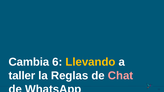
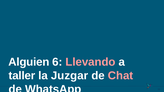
Cambia: Cambia -> Alguien
Llevando colour: yellow -> pink
Reglas: Reglas -> Juzgar
